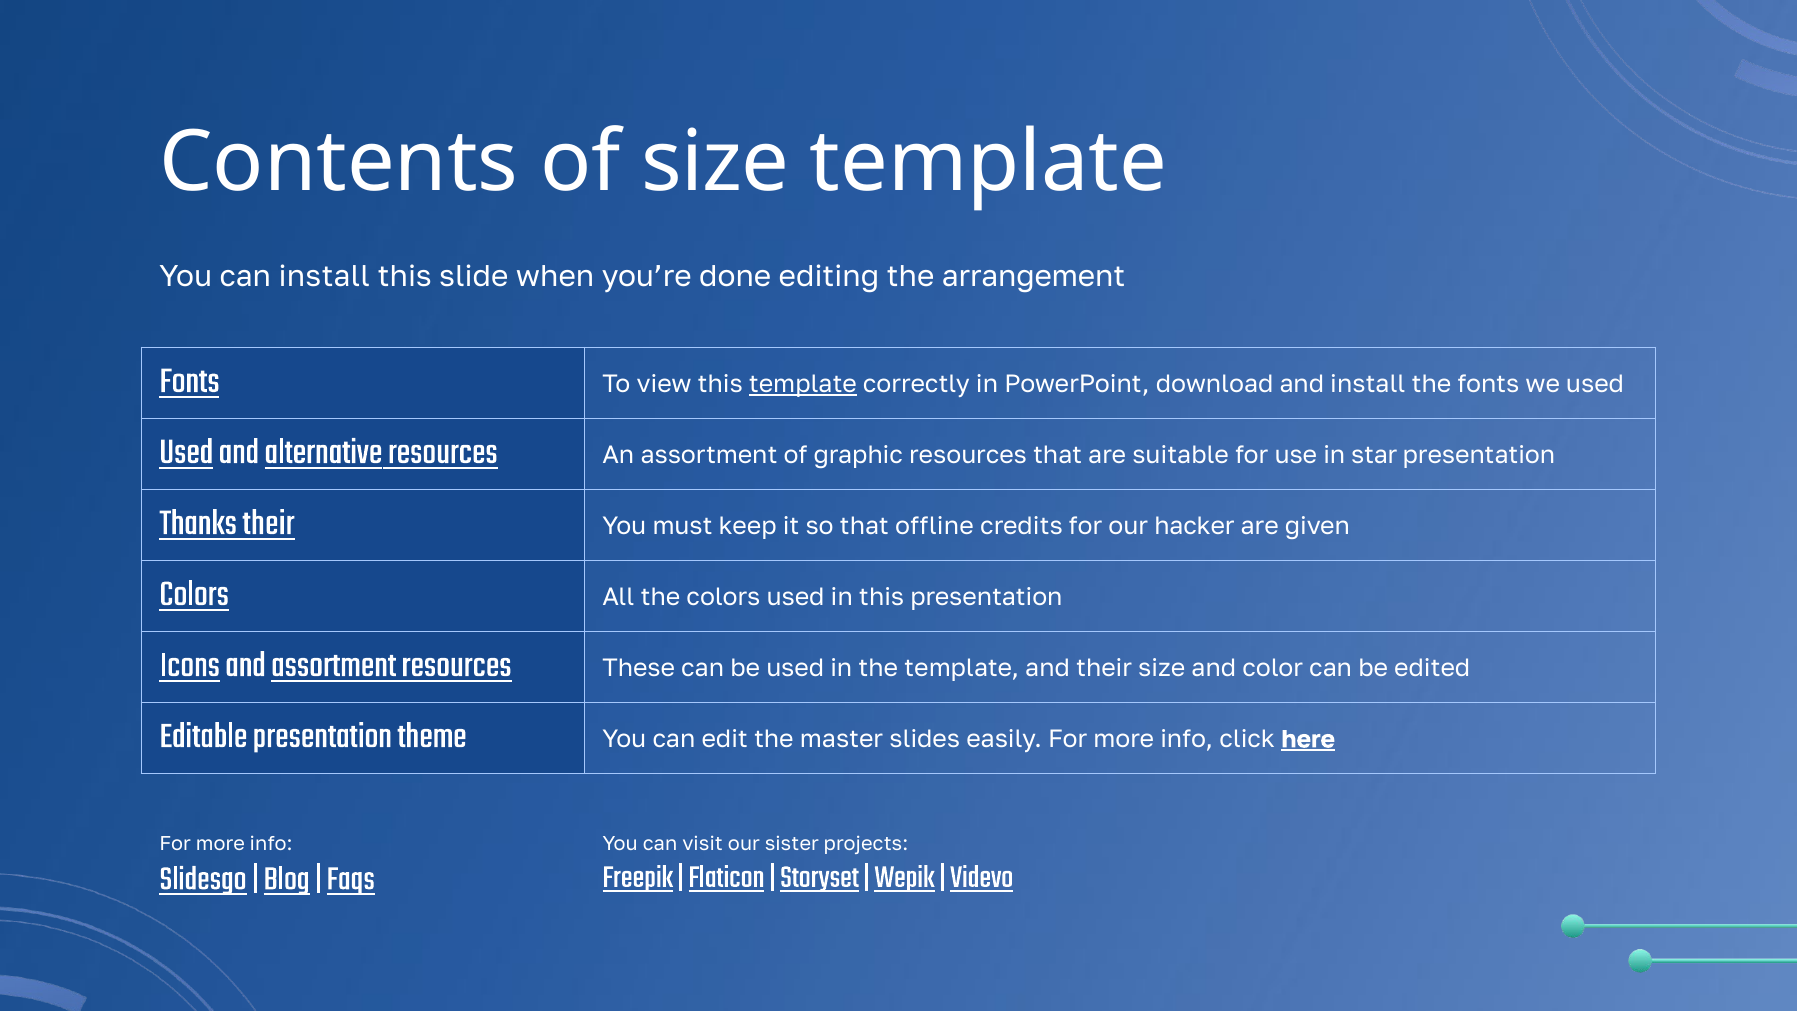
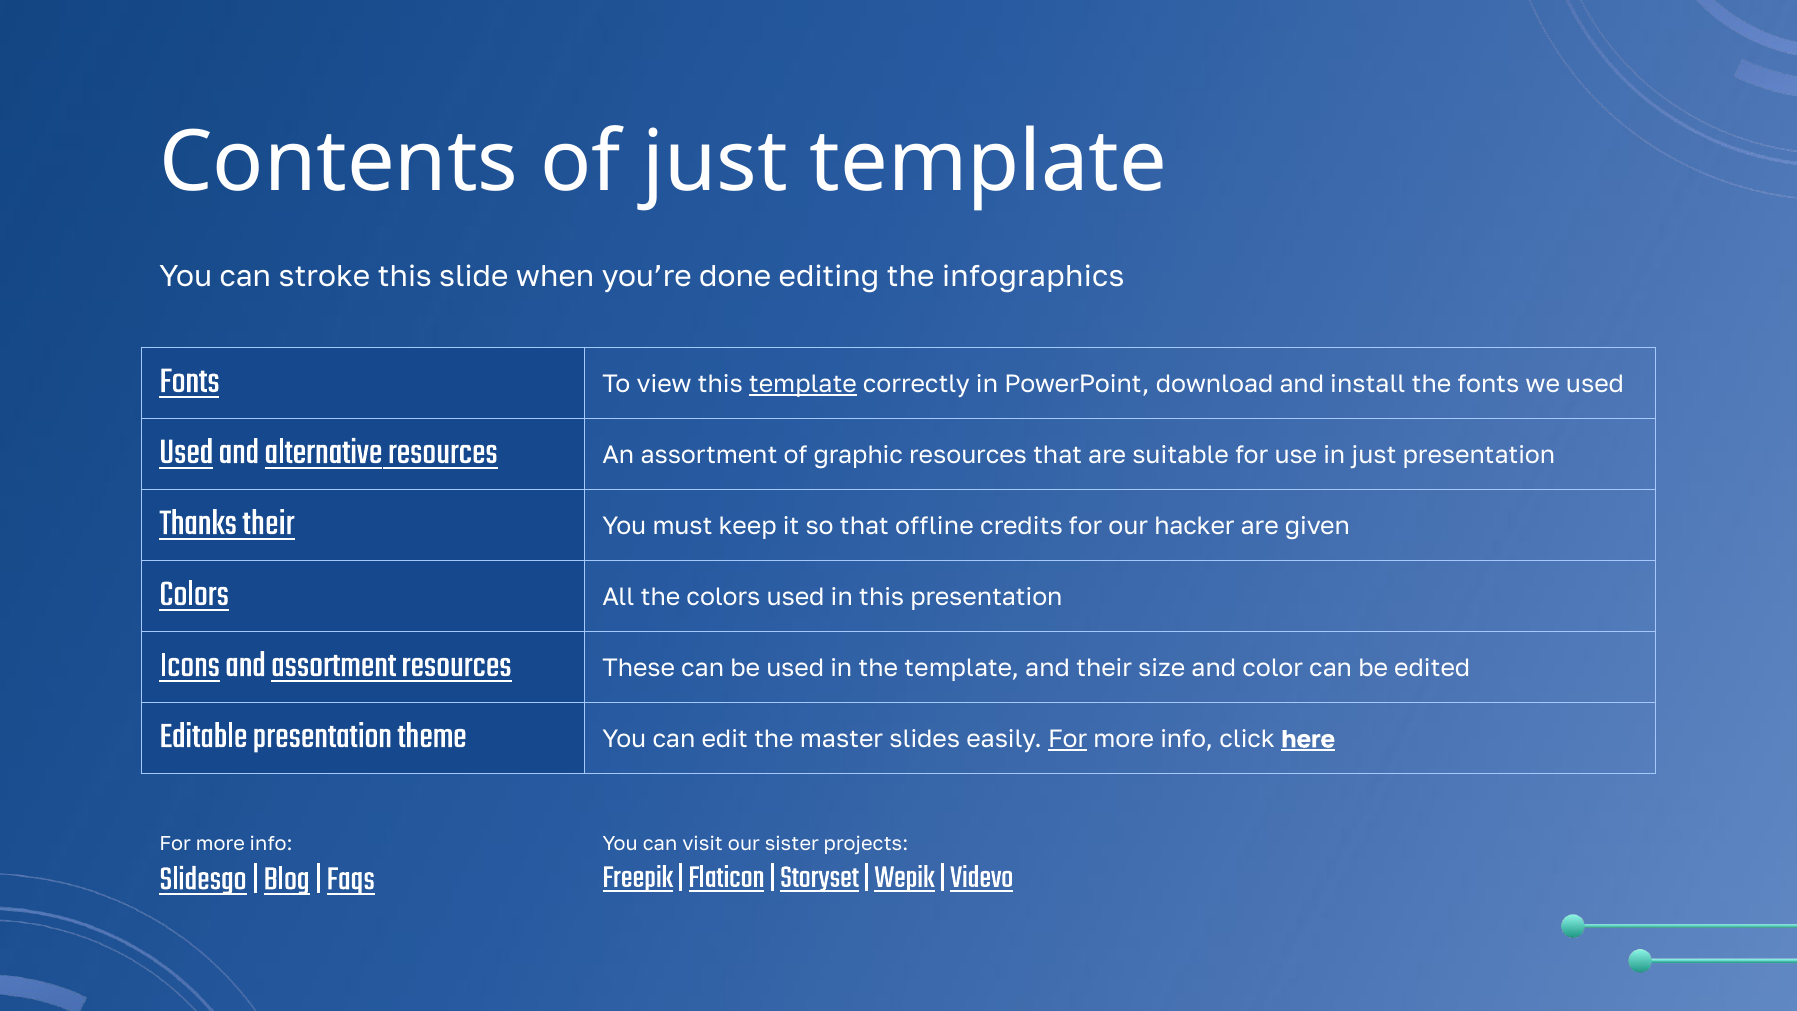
of size: size -> just
can install: install -> stroke
arrangement: arrangement -> infographics
in star: star -> just
For at (1068, 739) underline: none -> present
